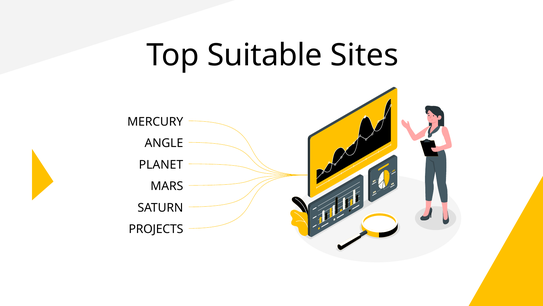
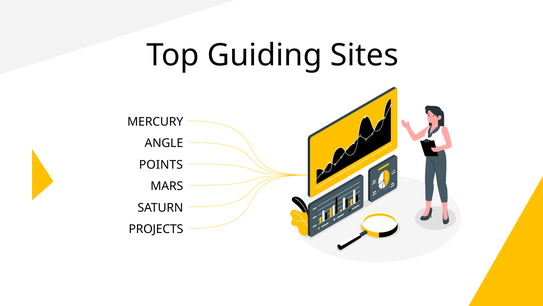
Suitable: Suitable -> Guiding
PLANET: PLANET -> POINTS
